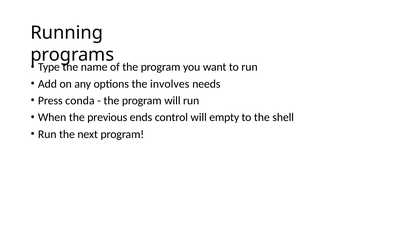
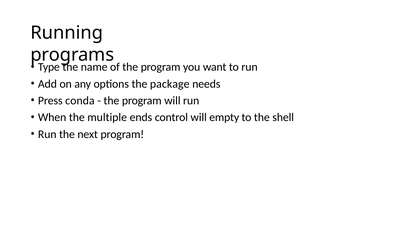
involves: involves -> package
previous: previous -> multiple
